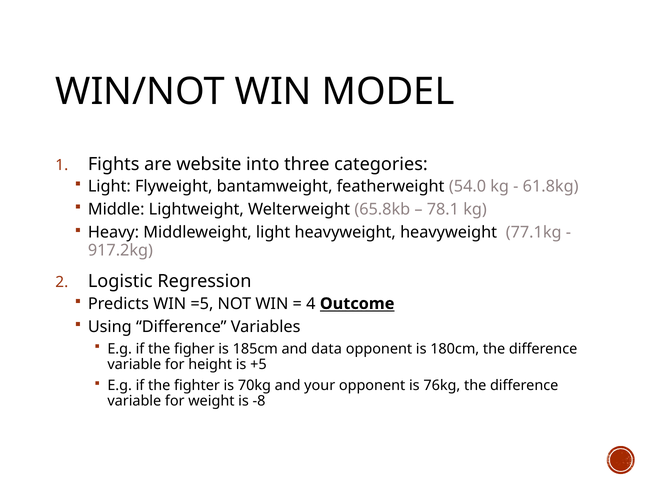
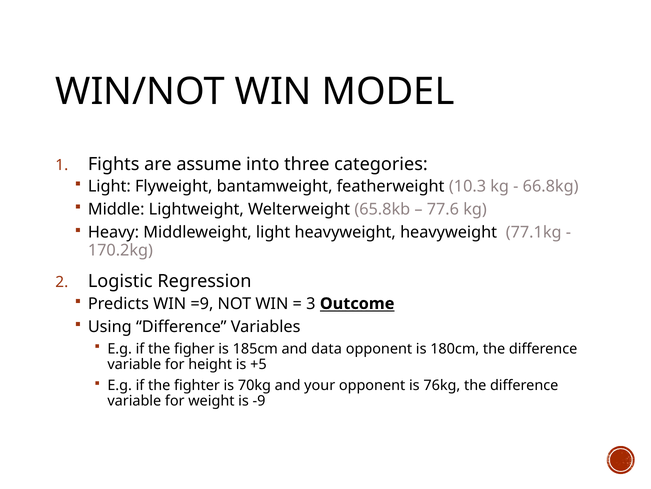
website: website -> assume
54.0: 54.0 -> 10.3
61.8kg: 61.8kg -> 66.8kg
78.1: 78.1 -> 77.6
917.2kg: 917.2kg -> 170.2kg
=5: =5 -> =9
4: 4 -> 3
-8: -8 -> -9
